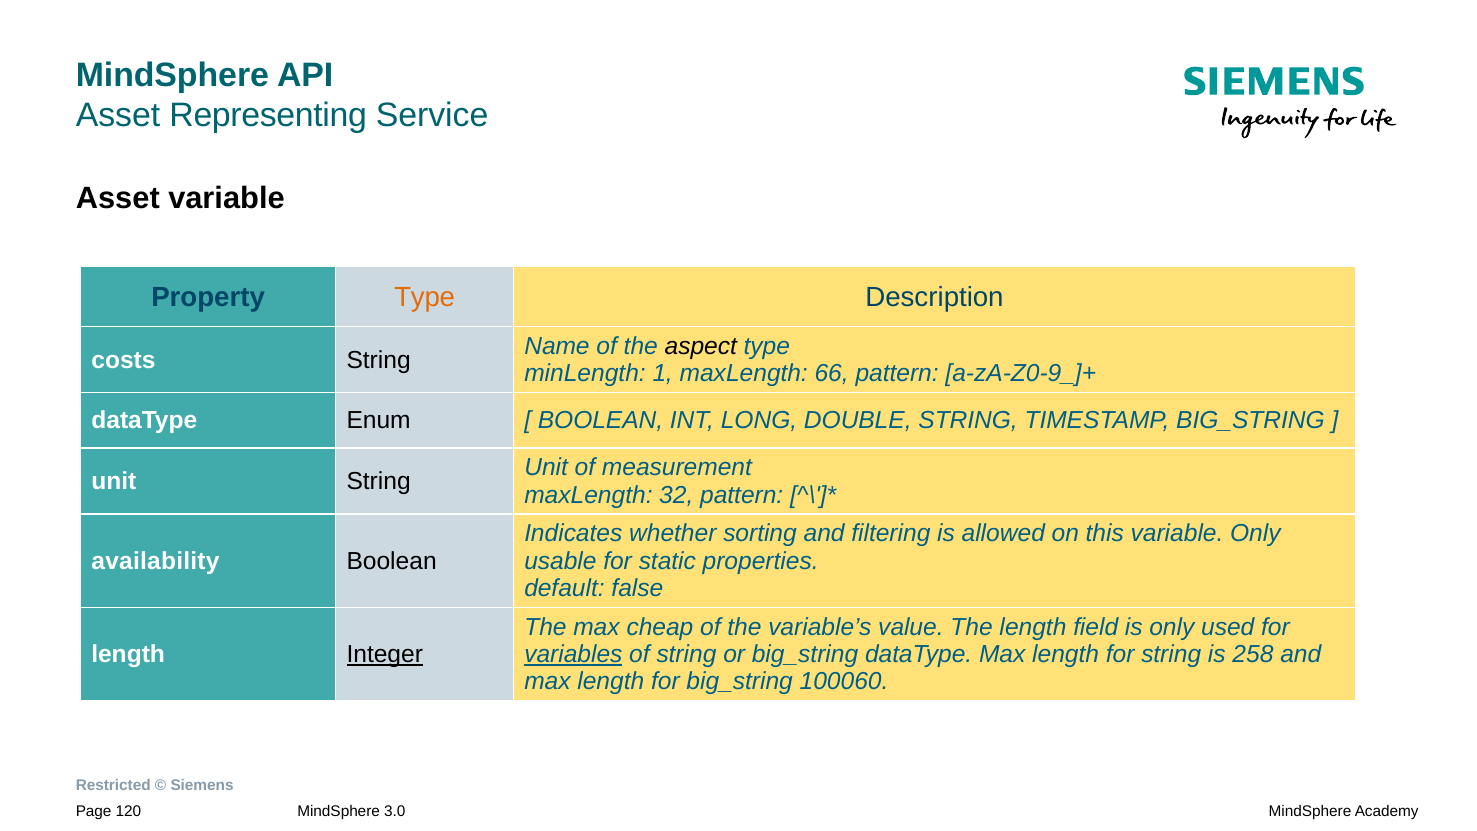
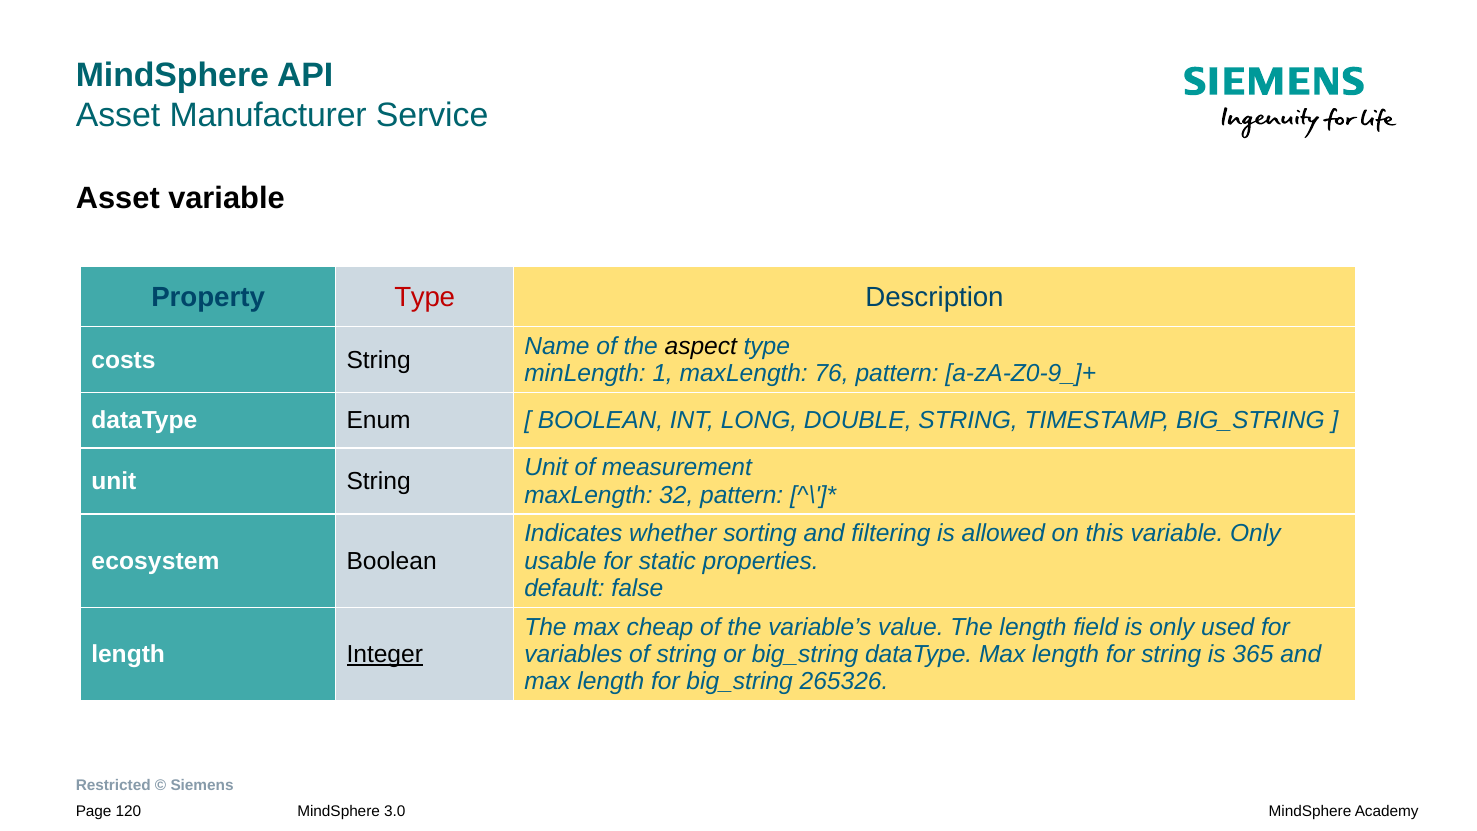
Representing: Representing -> Manufacturer
Type at (425, 297) colour: orange -> red
66: 66 -> 76
availability: availability -> ecosystem
variables underline: present -> none
258: 258 -> 365
100060: 100060 -> 265326
